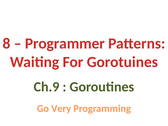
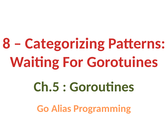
Programmer: Programmer -> Categorizing
Ch.9: Ch.9 -> Ch.5
Very: Very -> Alias
